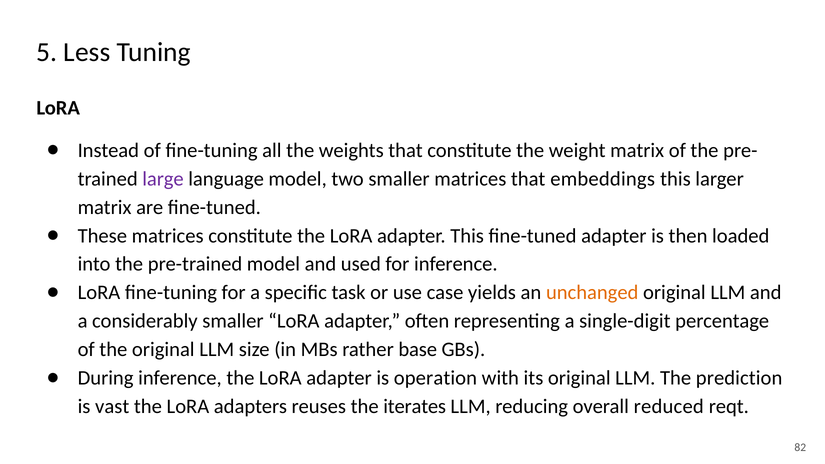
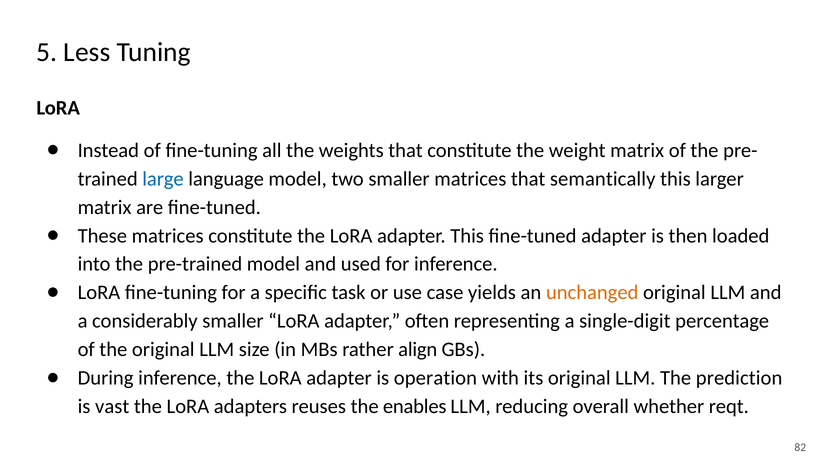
large colour: purple -> blue
embeddings: embeddings -> semantically
base: base -> align
iterates: iterates -> enables
reduced: reduced -> whether
